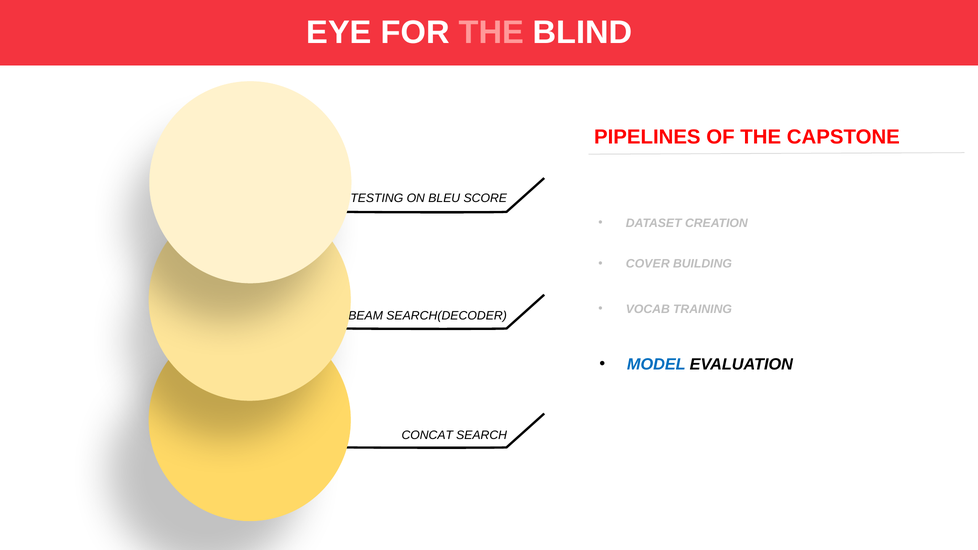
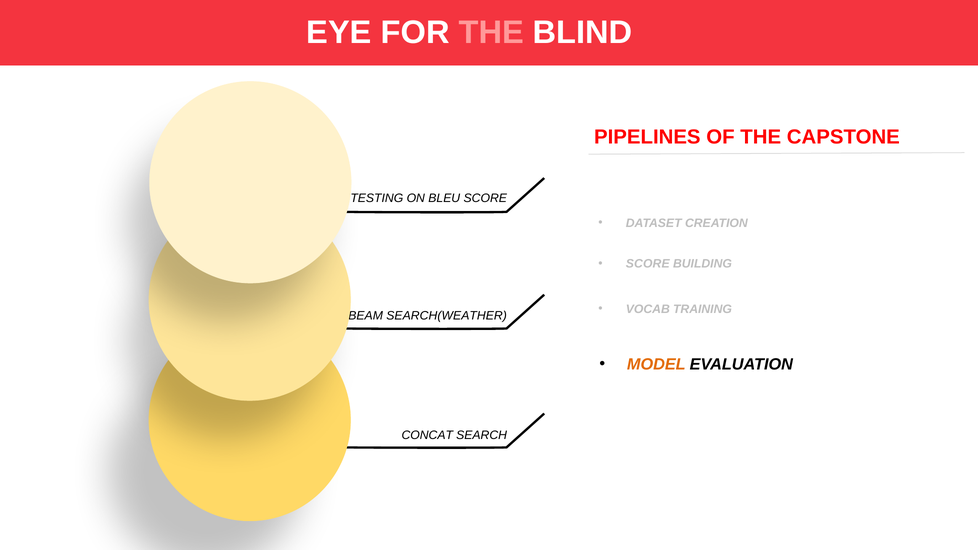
COVER at (648, 264): COVER -> SCORE
SEARCH(DECODER: SEARCH(DECODER -> SEARCH(WEATHER
MODEL colour: blue -> orange
